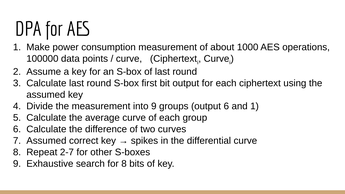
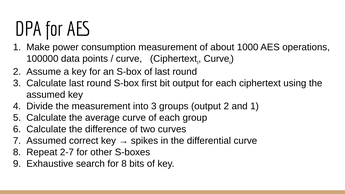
into 9: 9 -> 3
output 6: 6 -> 2
